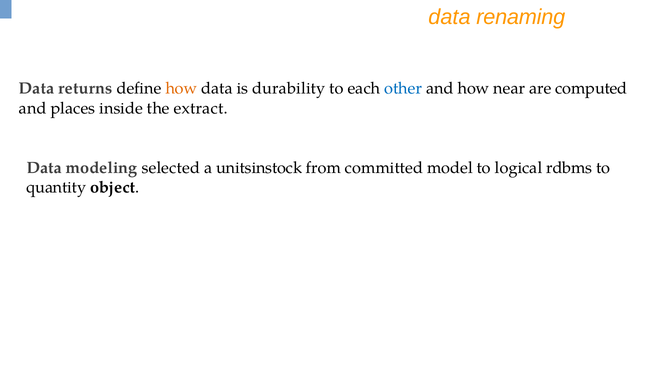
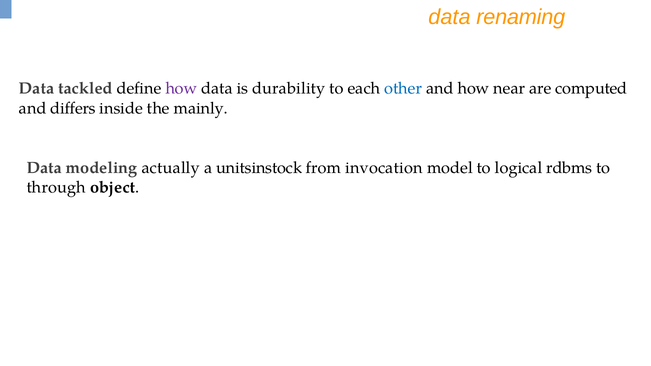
returns: returns -> tackled
how at (181, 89) colour: orange -> purple
places: places -> differs
extract: extract -> mainly
selected: selected -> actually
committed: committed -> invocation
quantity: quantity -> through
